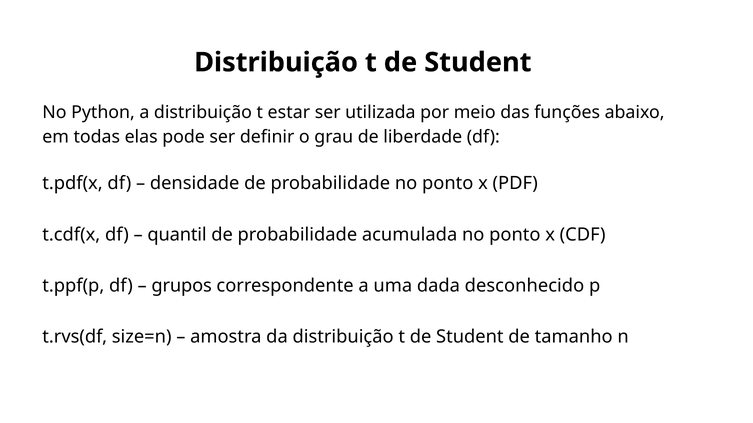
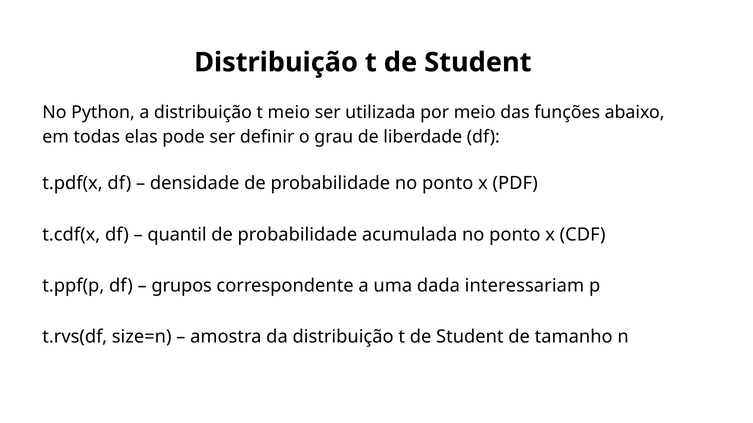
t estar: estar -> meio
desconhecido: desconhecido -> interessariam
